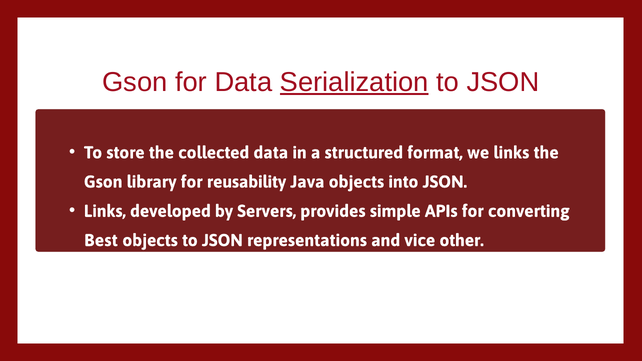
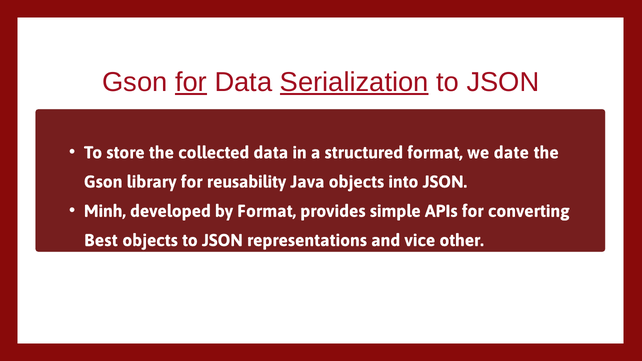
for at (191, 82) underline: none -> present
we links: links -> date
Links at (105, 211): Links -> Minh
by Servers: Servers -> Format
